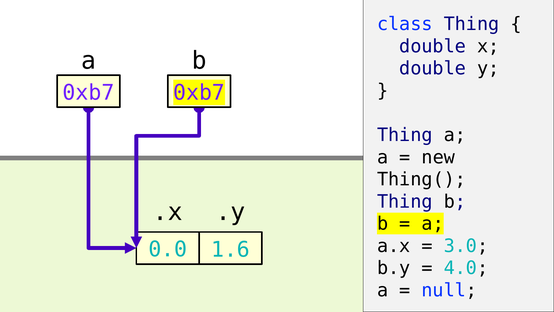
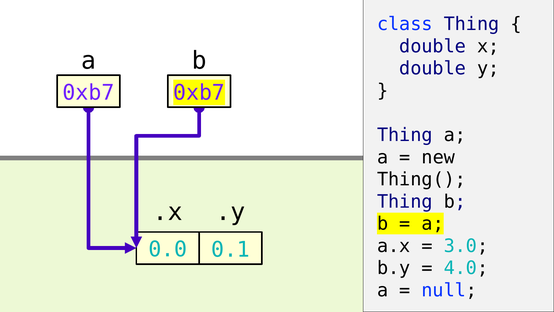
1.6: 1.6 -> 0.1
